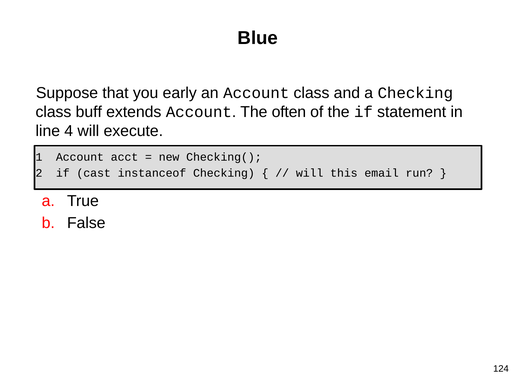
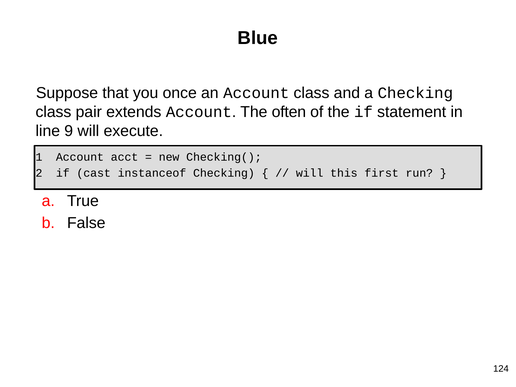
early: early -> once
buff: buff -> pair
4: 4 -> 9
email: email -> first
